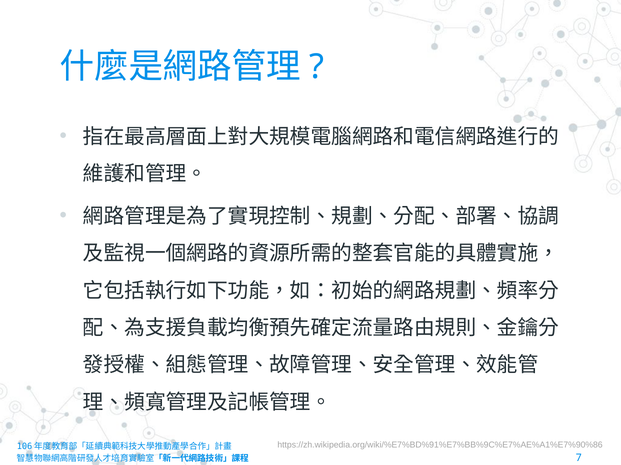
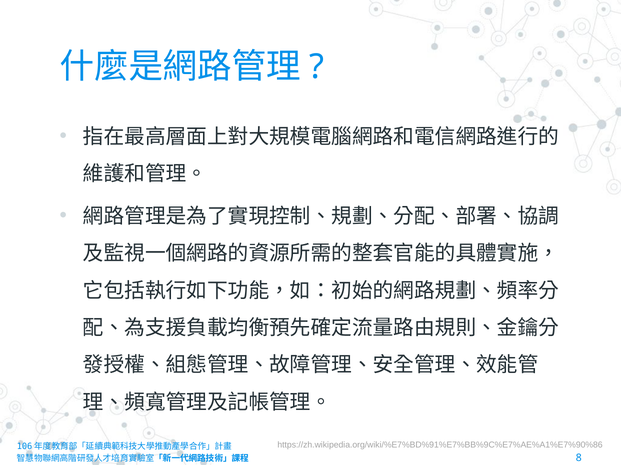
7: 7 -> 8
